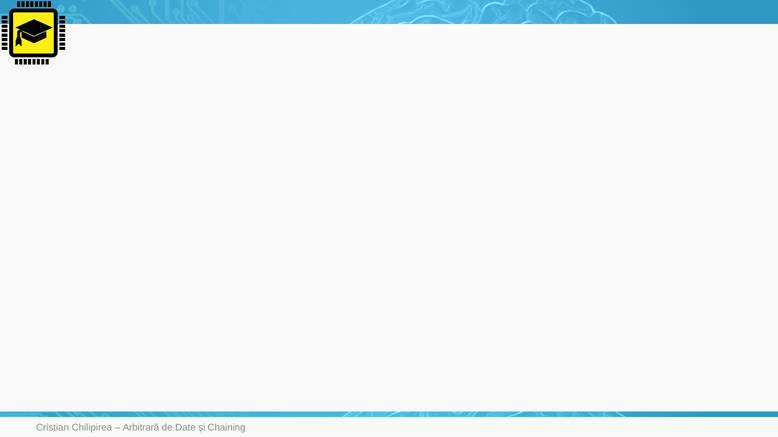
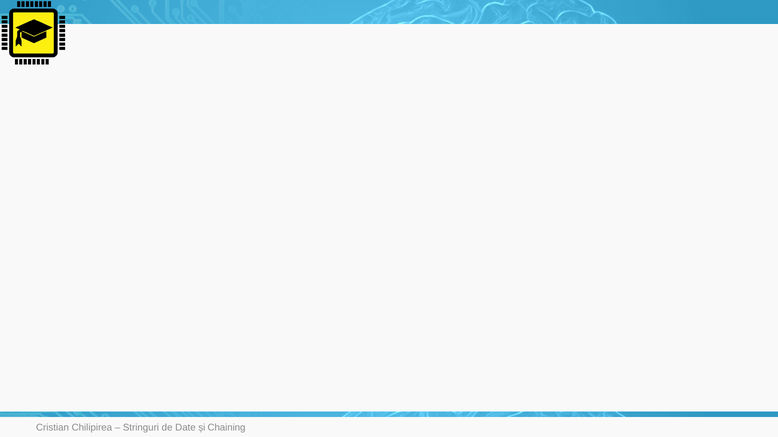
Arbitrară: Arbitrară -> Stringuri
